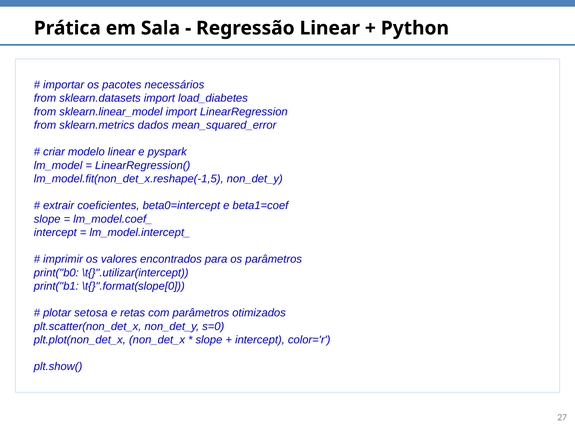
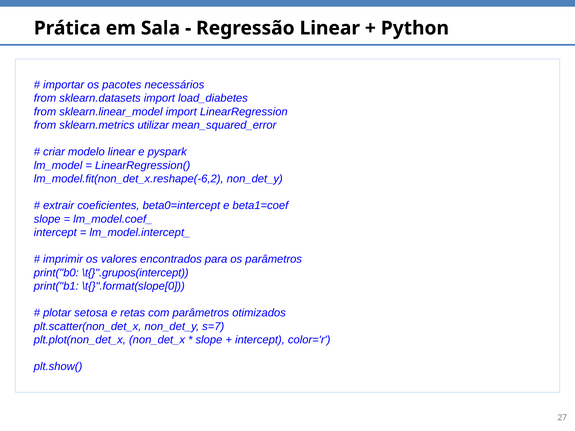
dados: dados -> utilizar
lm_model.fit(non_det_x.reshape(-1,5: lm_model.fit(non_det_x.reshape(-1,5 -> lm_model.fit(non_det_x.reshape(-6,2
\t{}".utilizar(intercept: \t{}".utilizar(intercept -> \t{}".grupos(intercept
s=0: s=0 -> s=7
